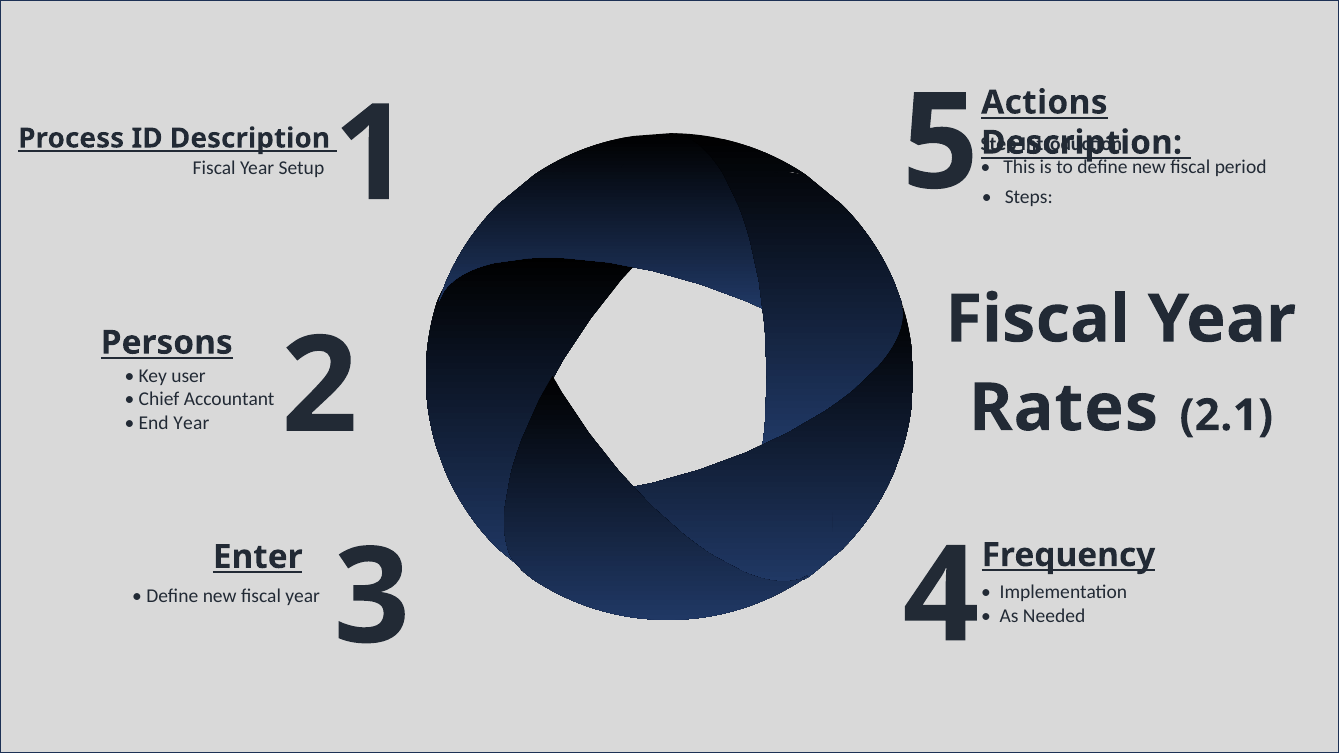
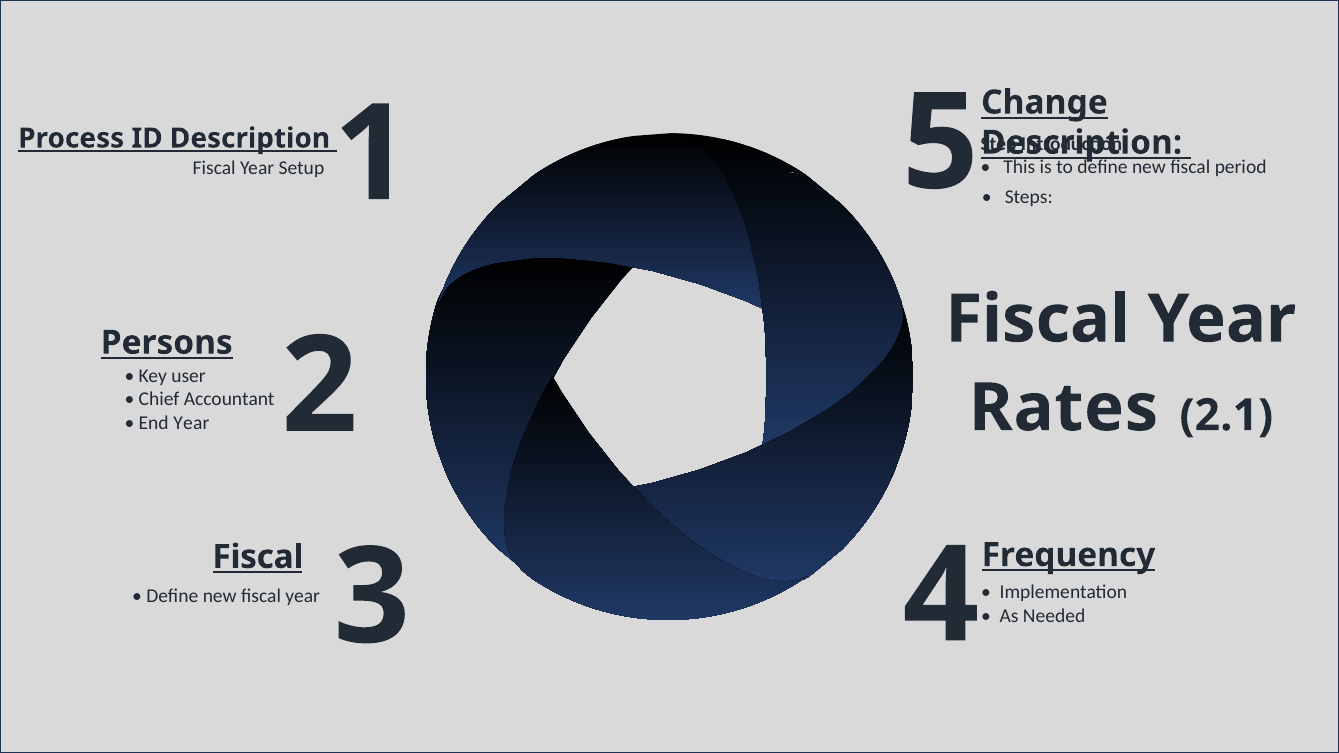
Actions: Actions -> Change
Enter at (258, 557): Enter -> Fiscal
